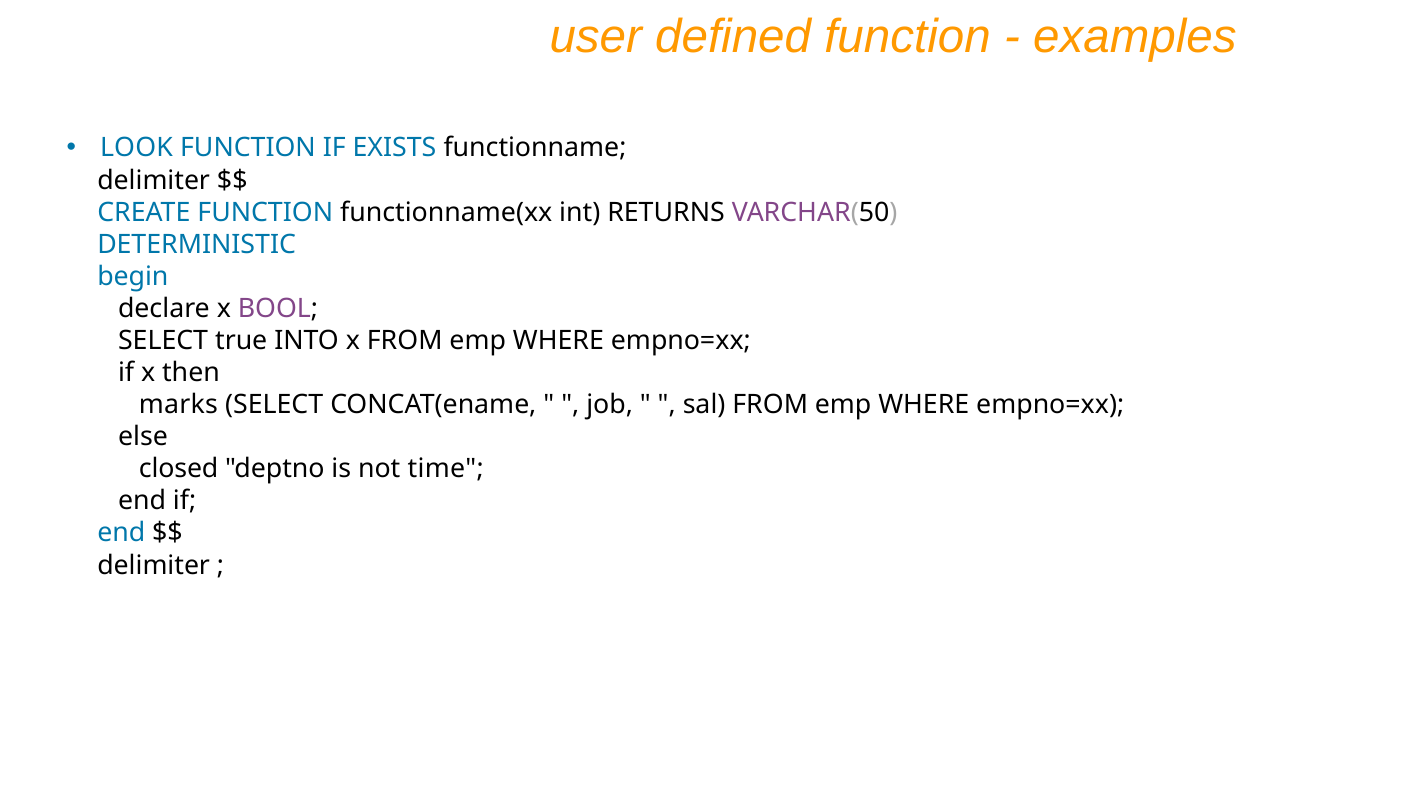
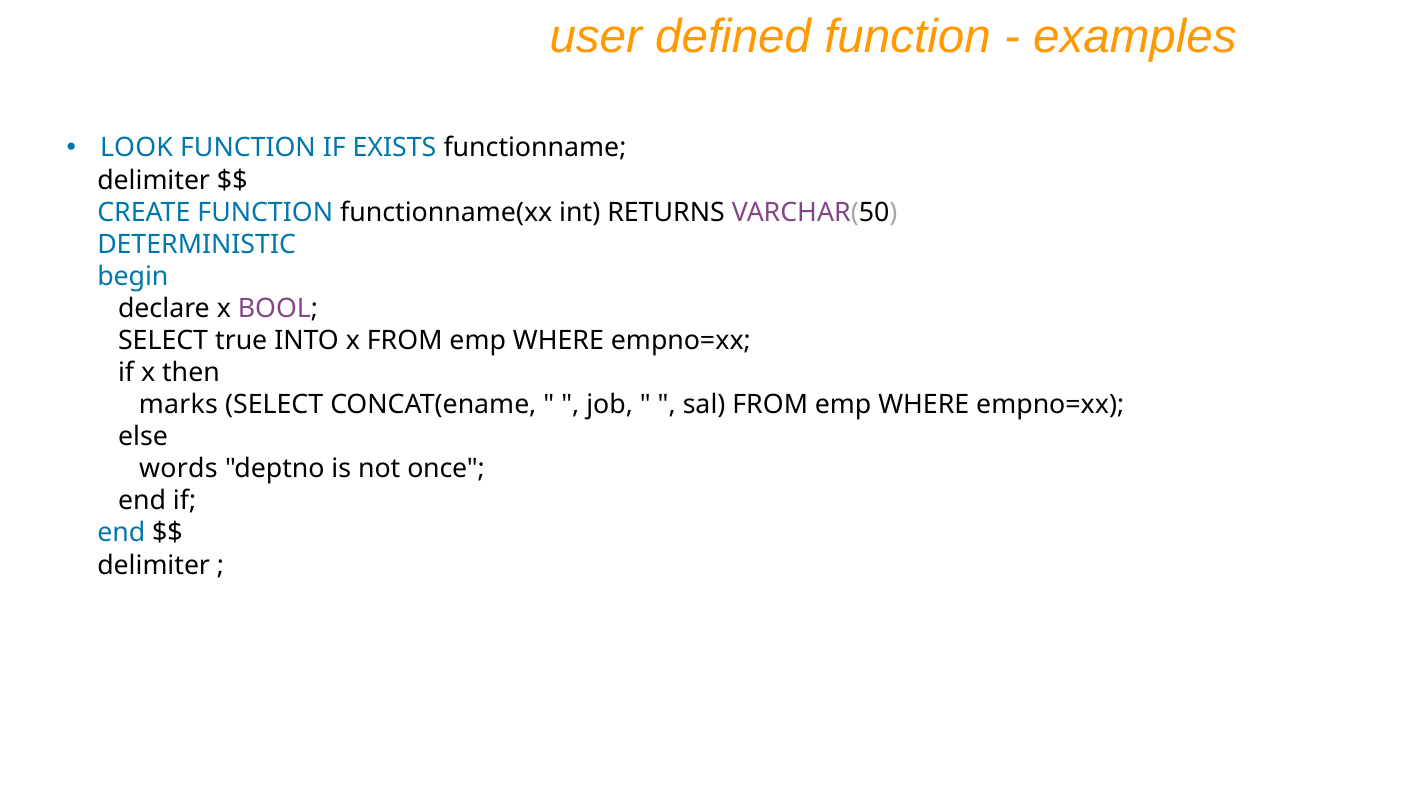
closed: closed -> words
time: time -> once
